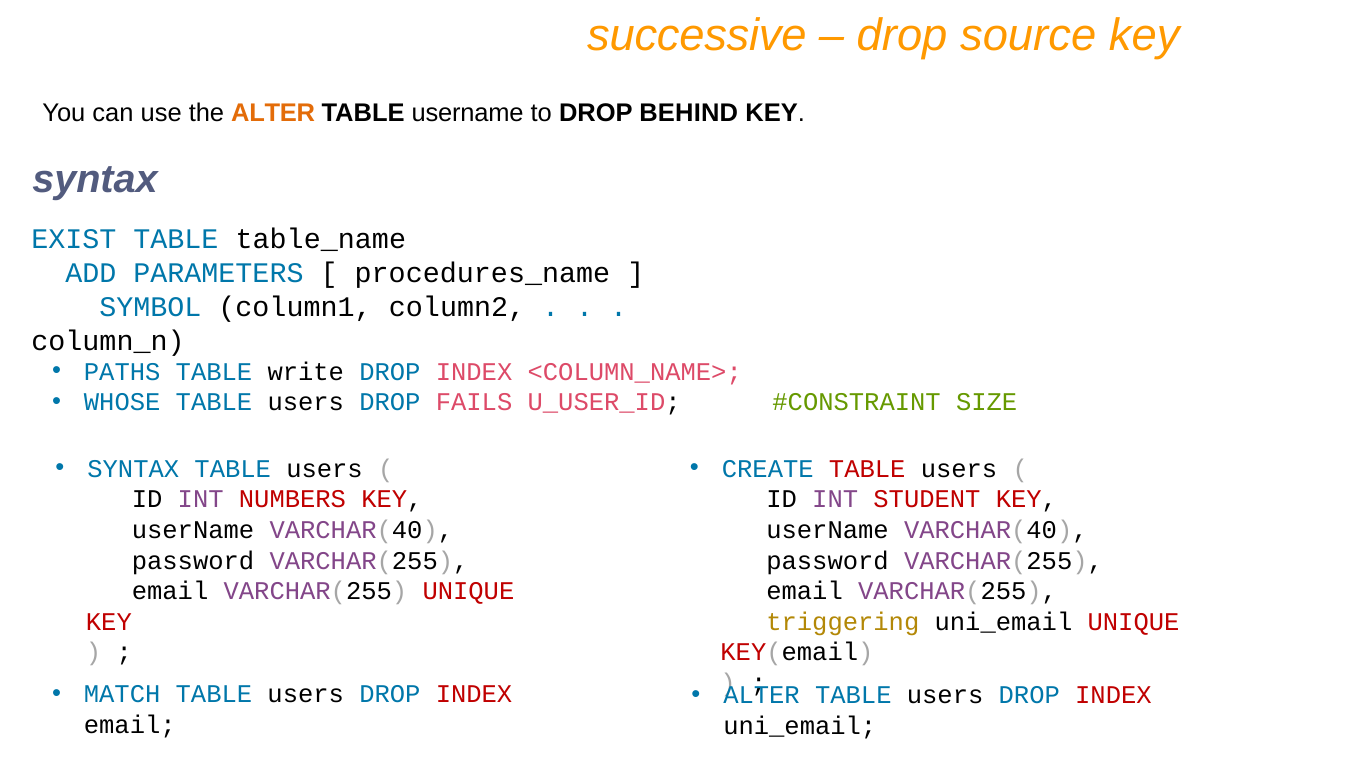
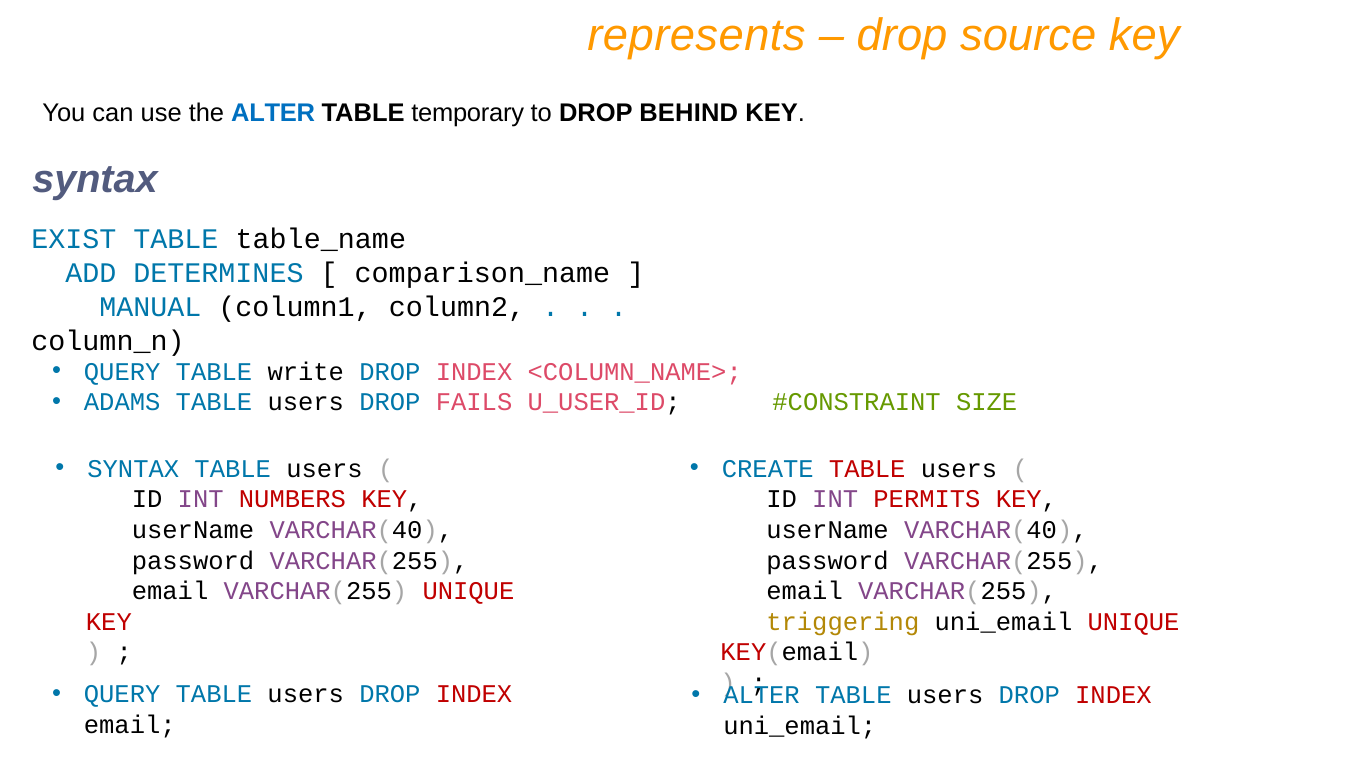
successive: successive -> represents
ALTER at (273, 113) colour: orange -> blue
TABLE username: username -> temporary
PARAMETERS: PARAMETERS -> DETERMINES
procedures_name: procedures_name -> comparison_name
SYMBOL: SYMBOL -> MANUAL
PATHS at (122, 372): PATHS -> QUERY
WHOSE: WHOSE -> ADAMS
STUDENT: STUDENT -> PERMITS
MATCH at (122, 694): MATCH -> QUERY
